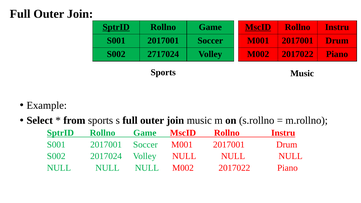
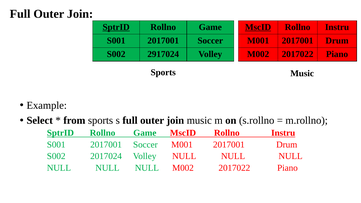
2717024: 2717024 -> 2917024
